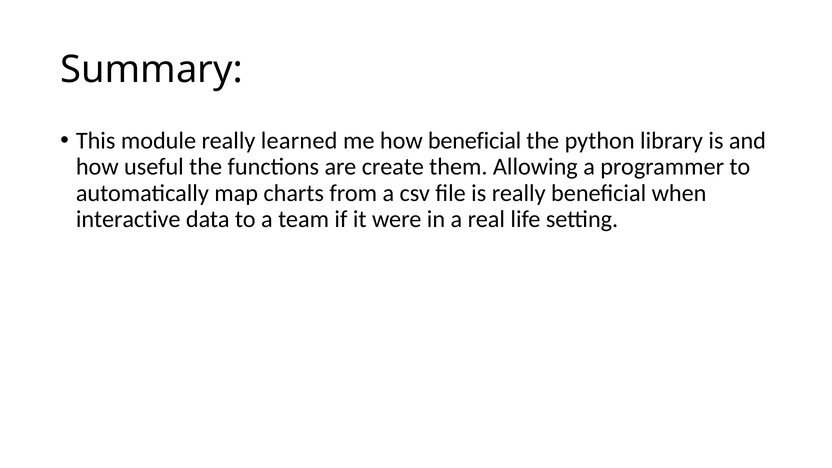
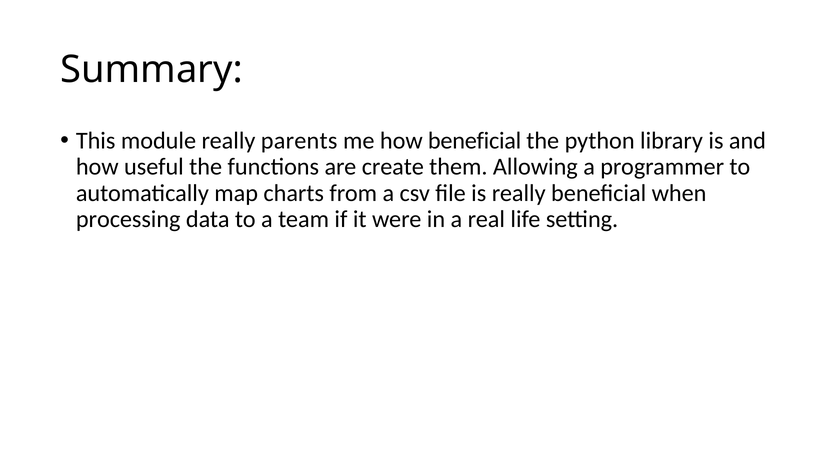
learned: learned -> parents
interactive: interactive -> processing
